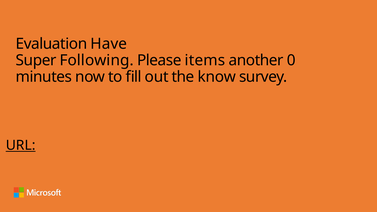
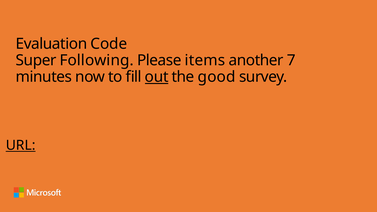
Have: Have -> Code
0: 0 -> 7
out underline: none -> present
know: know -> good
